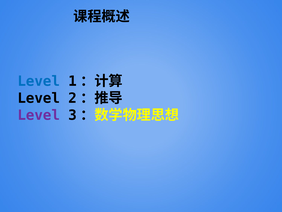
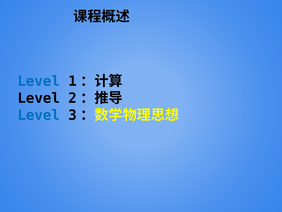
Level at (39, 115) colour: purple -> blue
